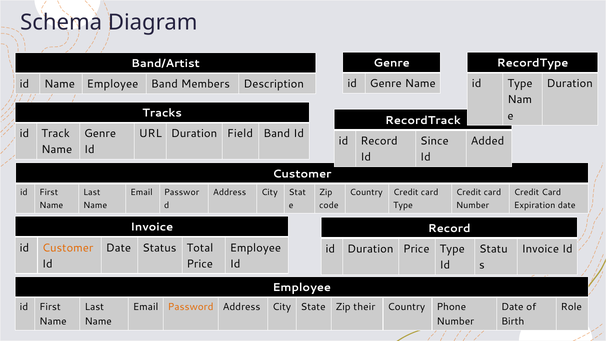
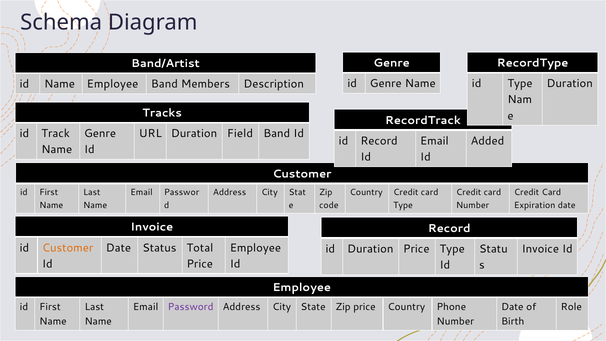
Since at (434, 141): Since -> Email
Password colour: orange -> purple
Zip their: their -> price
